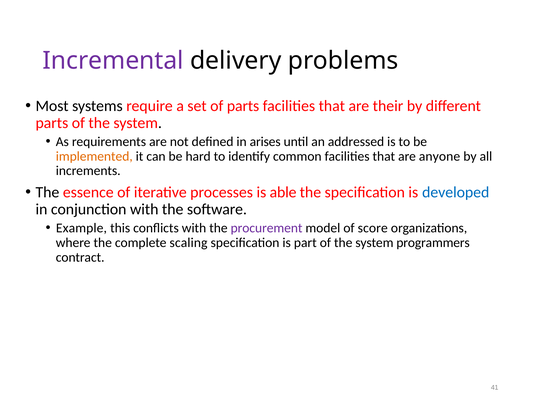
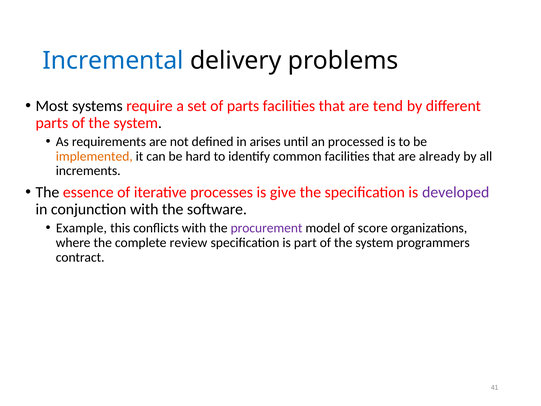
Incremental colour: purple -> blue
their: their -> tend
addressed: addressed -> processed
anyone: anyone -> already
able: able -> give
developed colour: blue -> purple
scaling: scaling -> review
